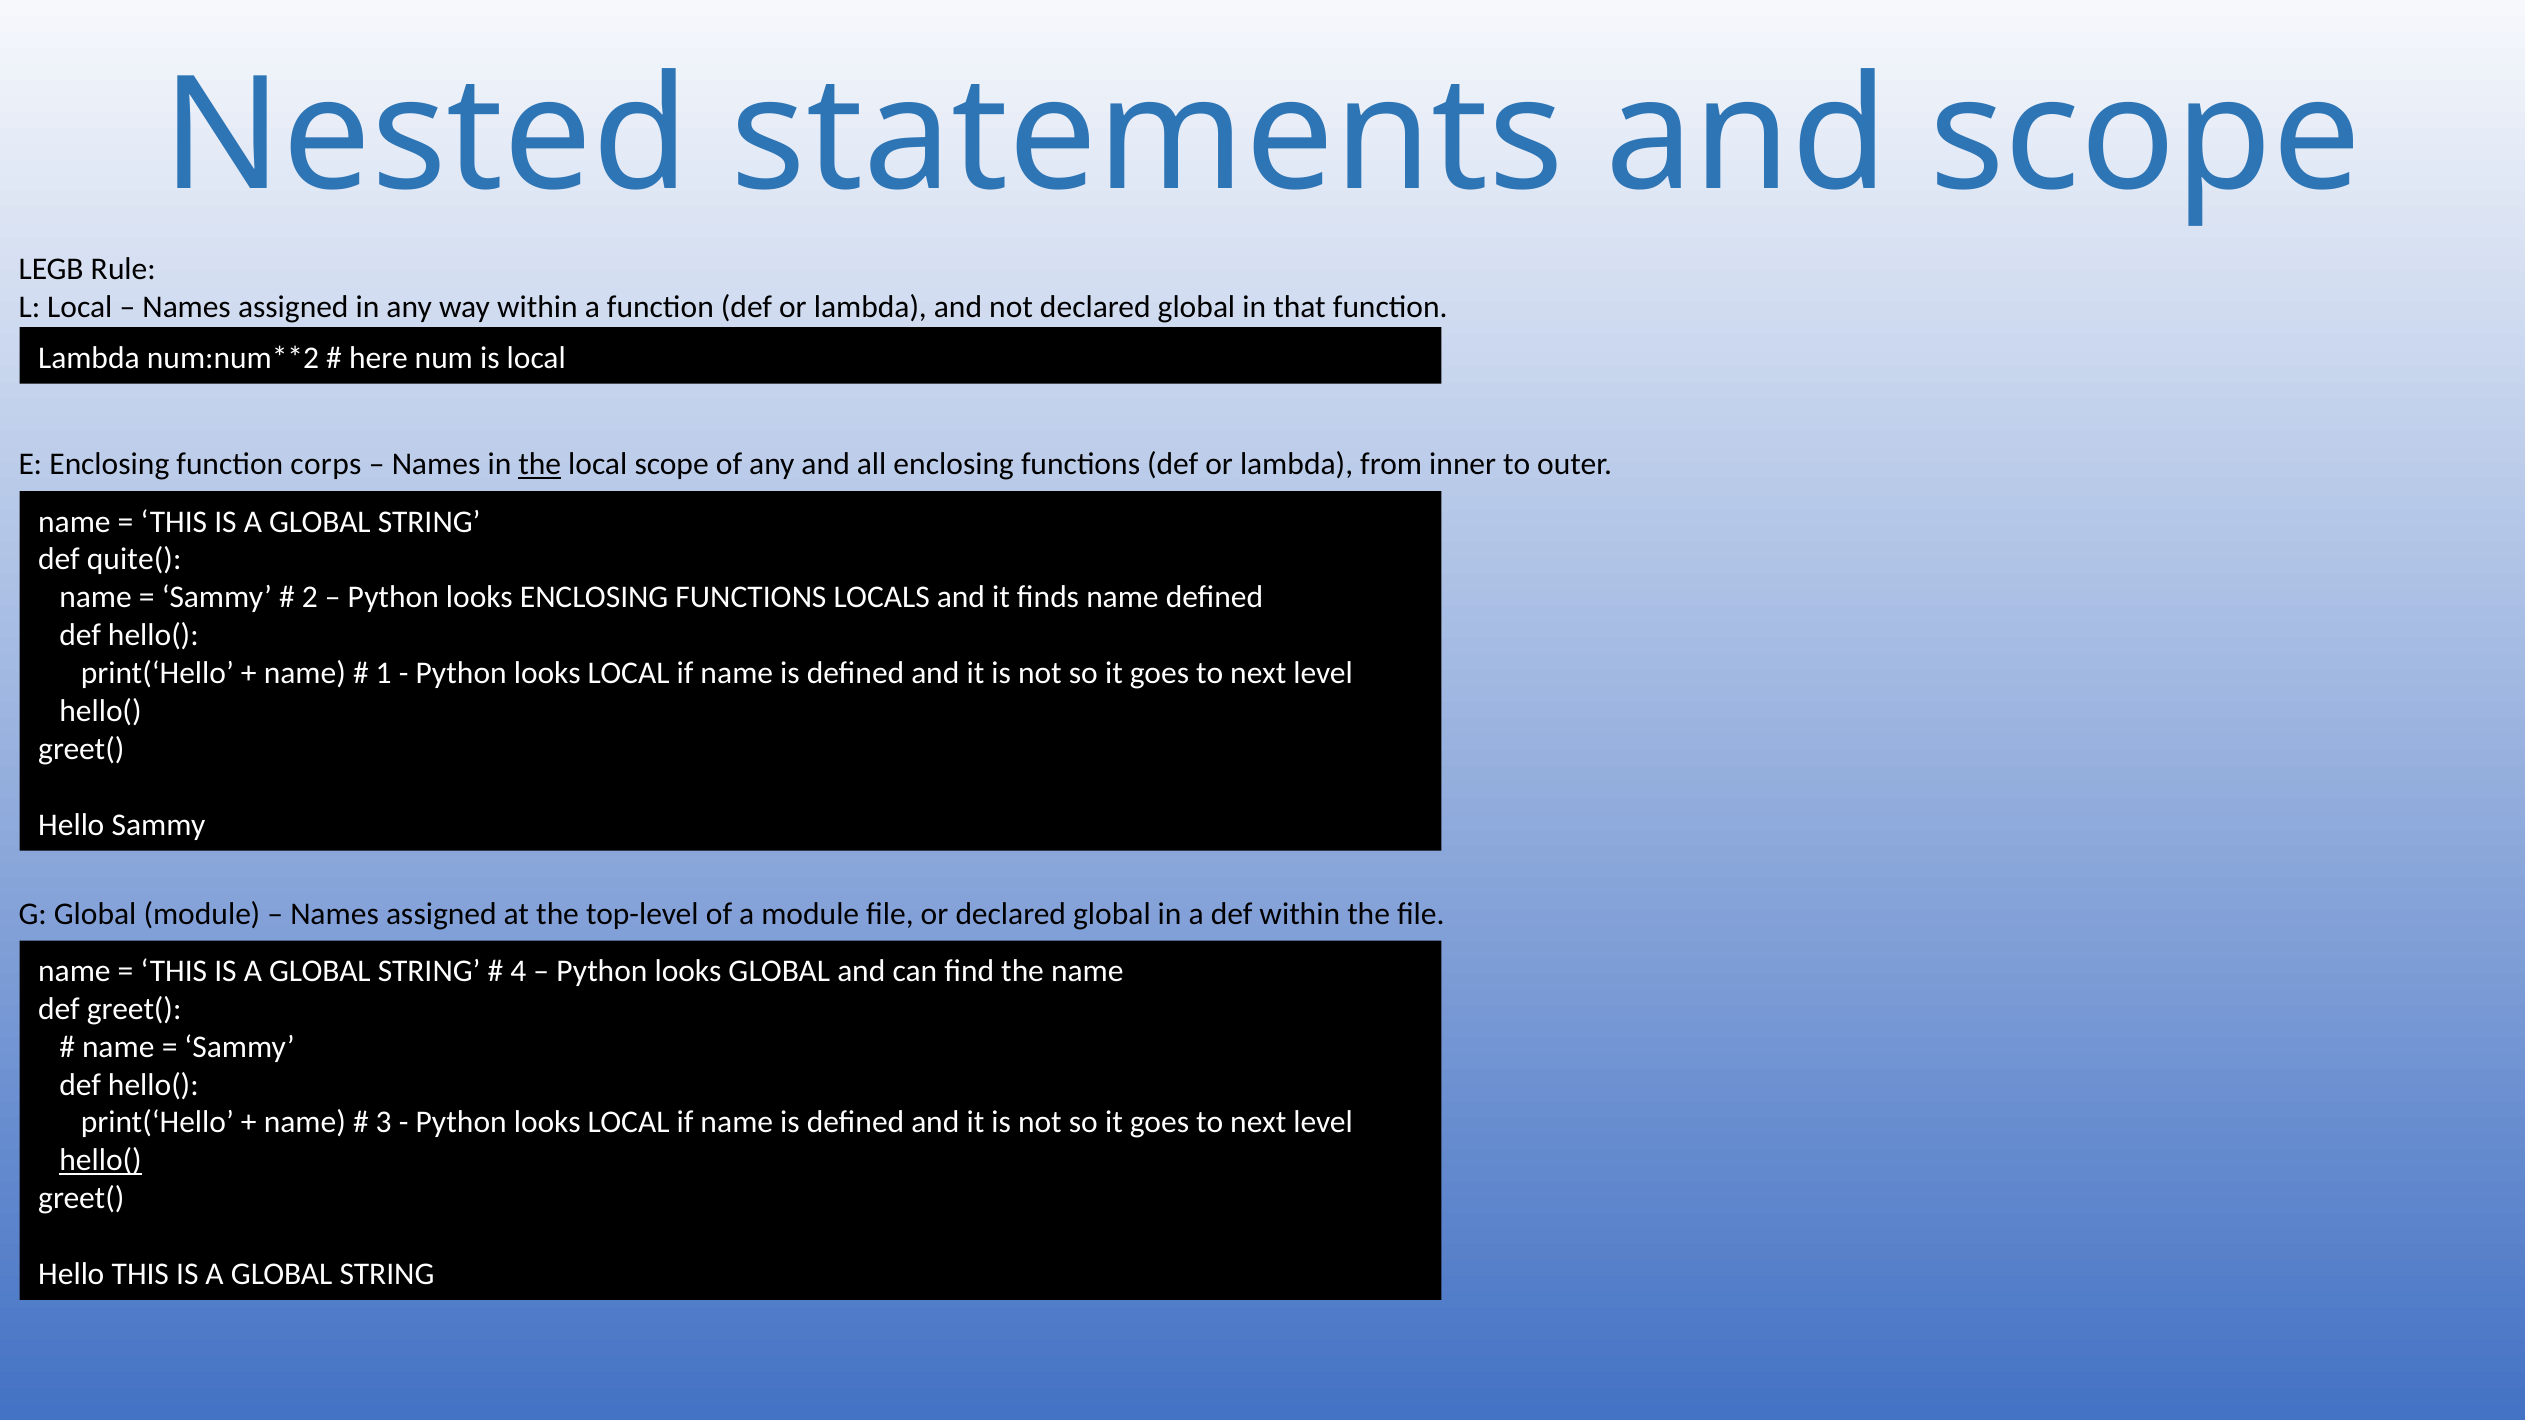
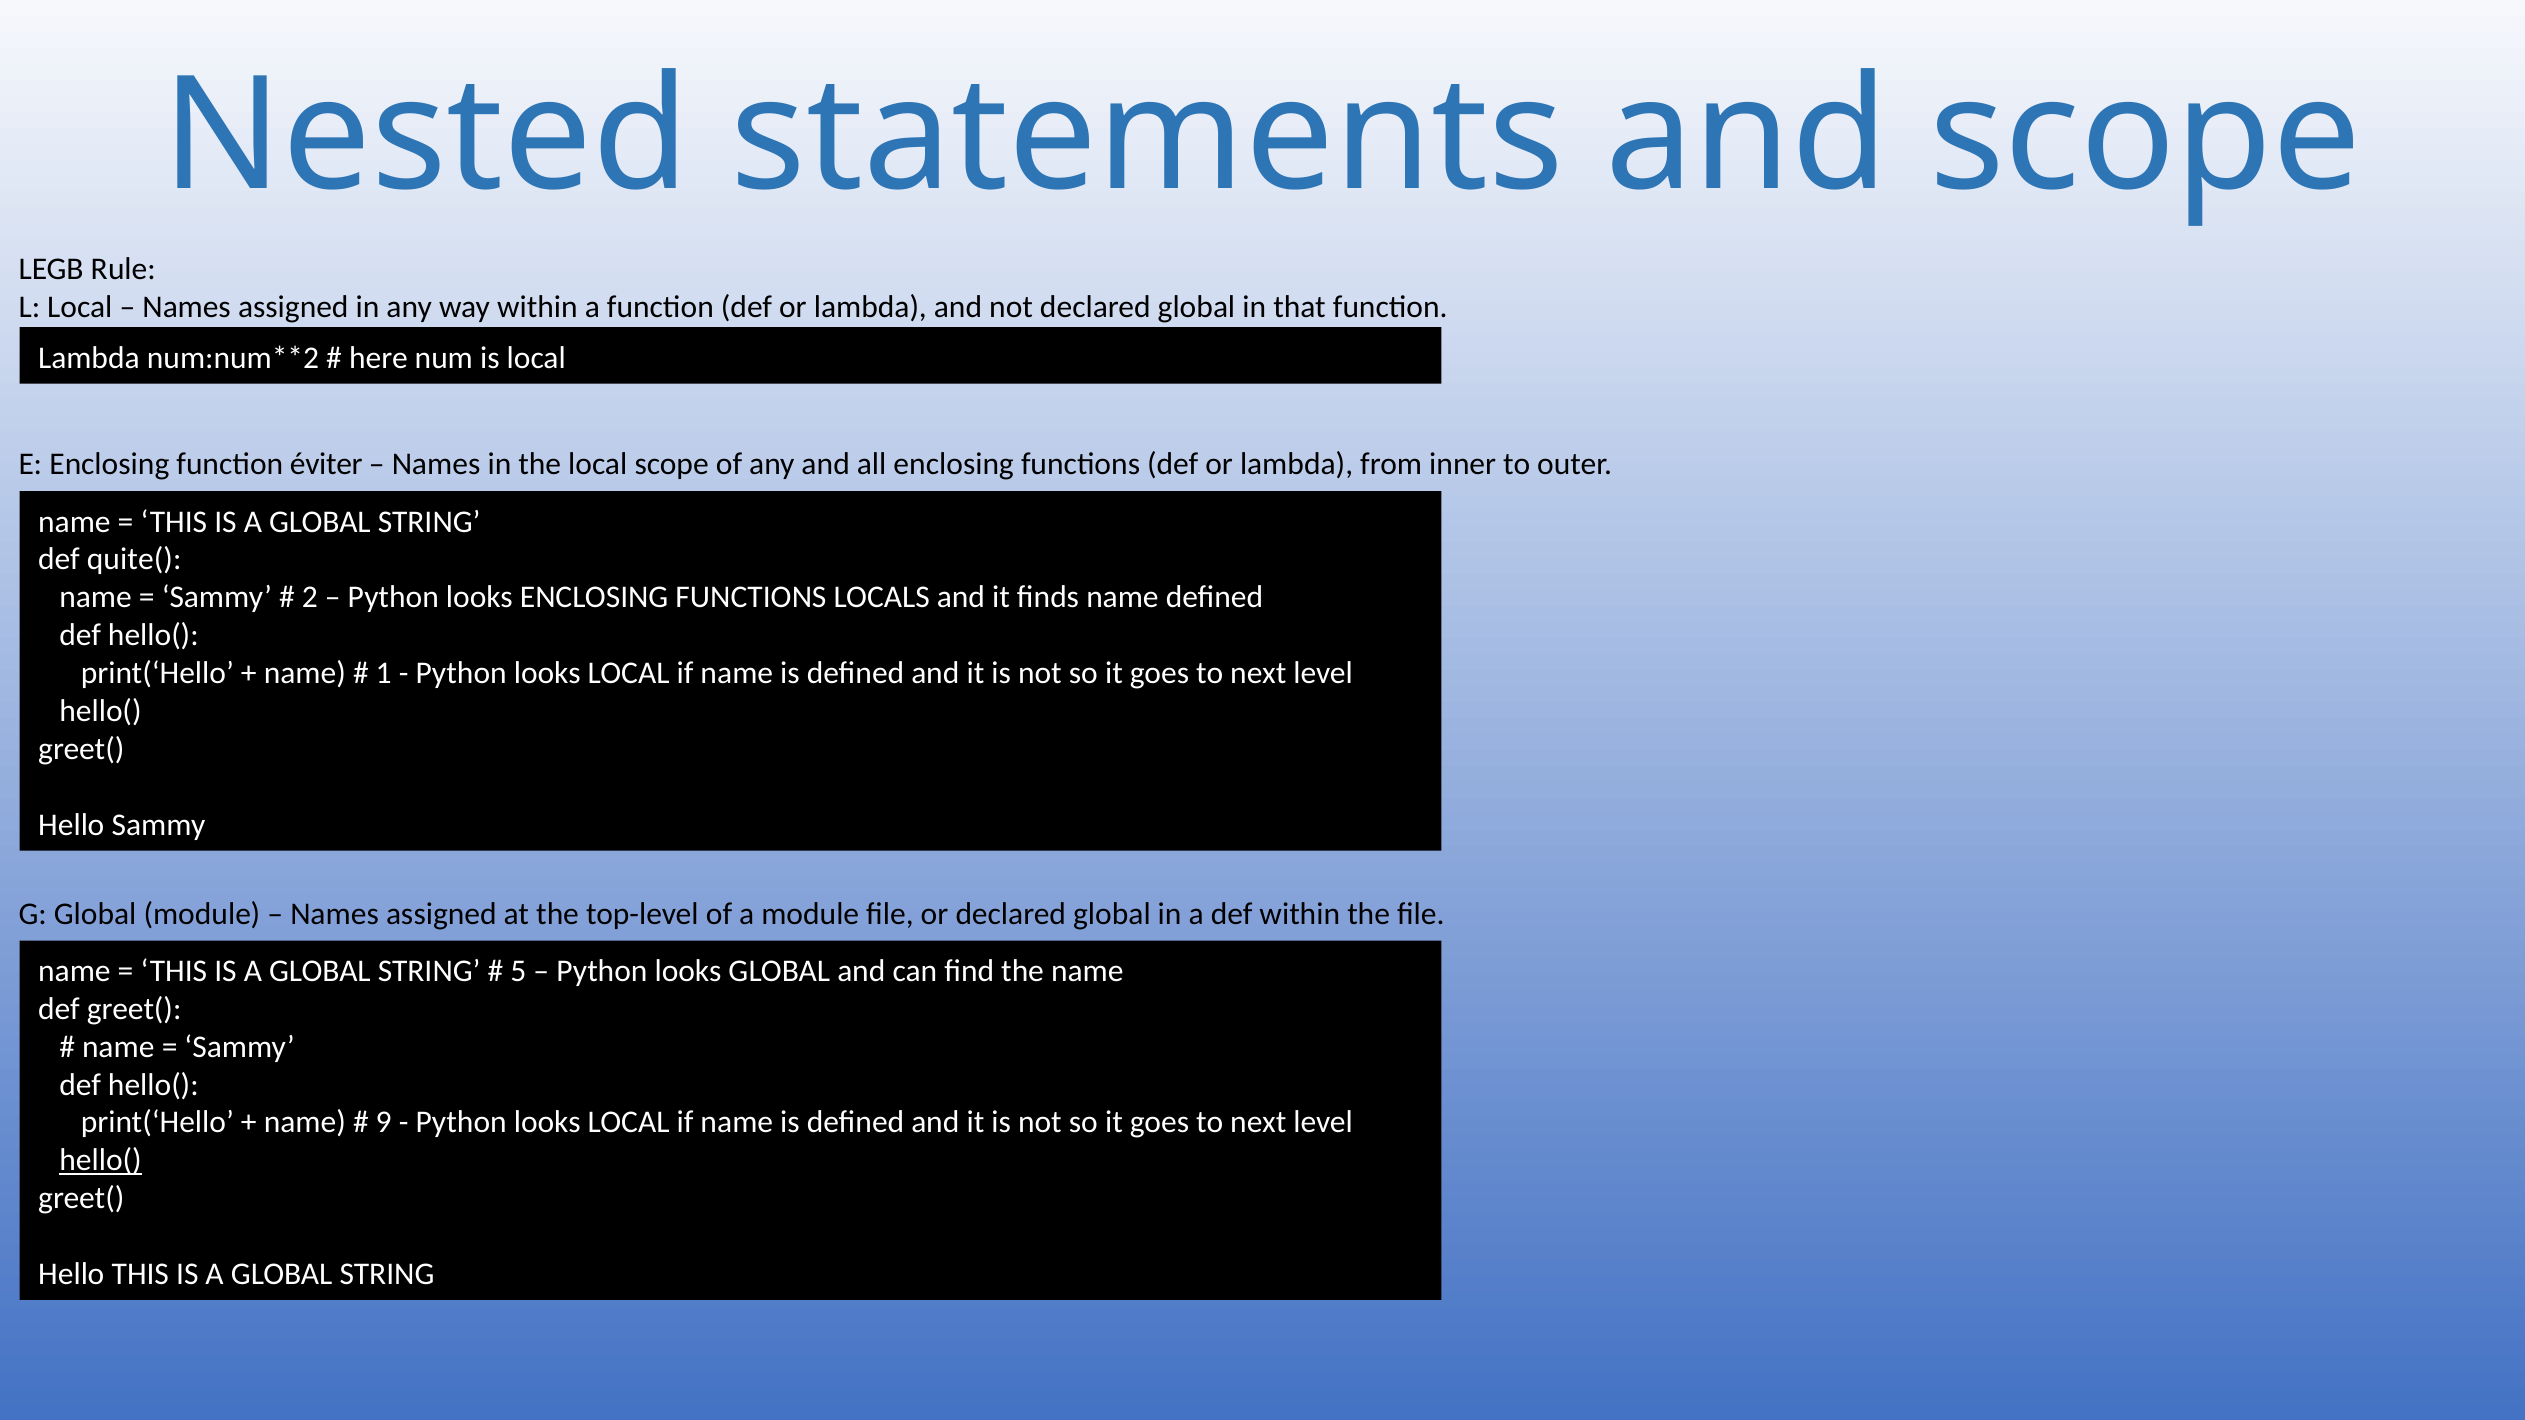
corps: corps -> éviter
the at (540, 464) underline: present -> none
4: 4 -> 5
3: 3 -> 9
